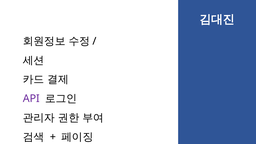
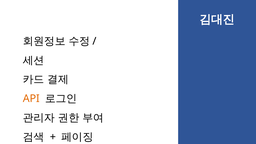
API colour: purple -> orange
